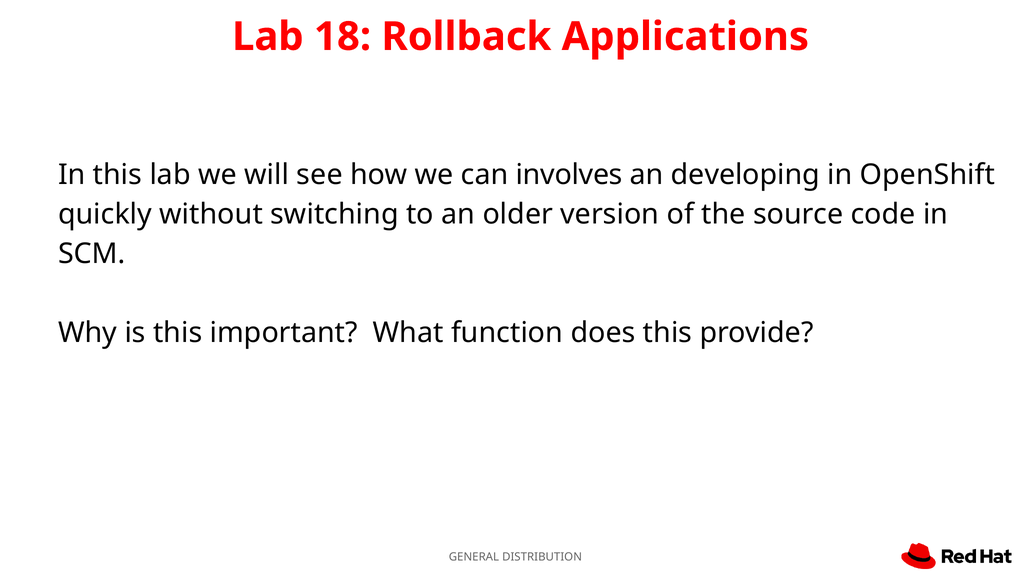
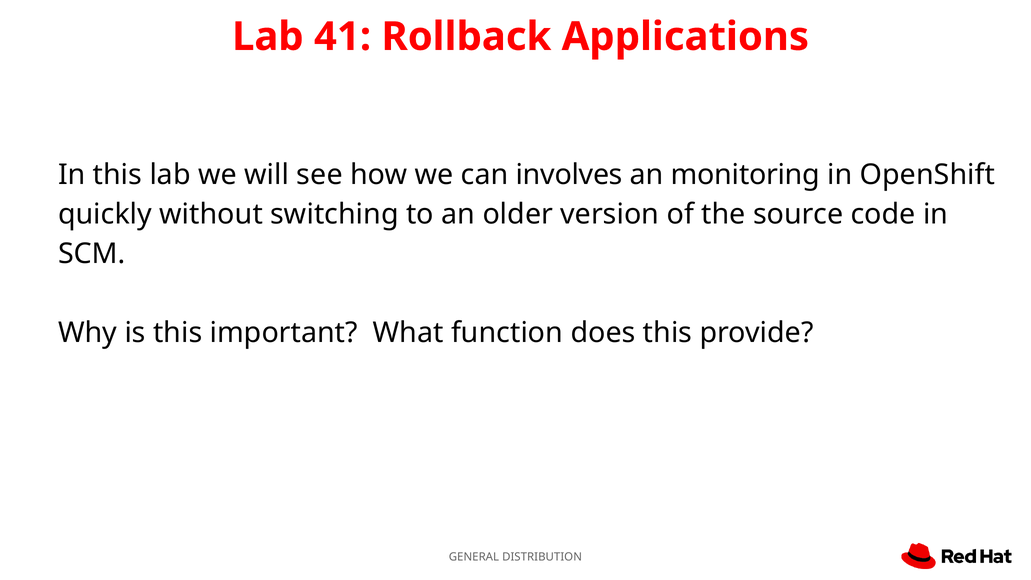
18: 18 -> 41
developing: developing -> monitoring
